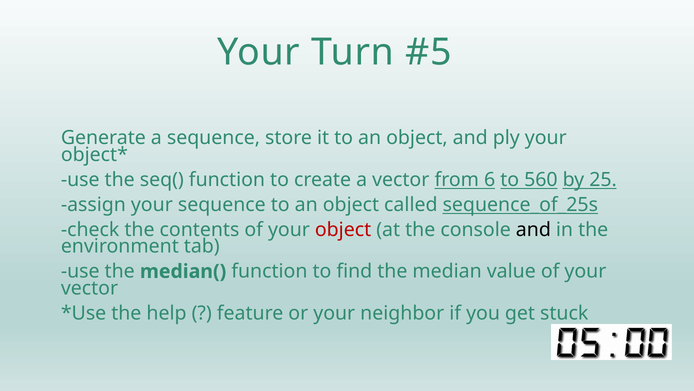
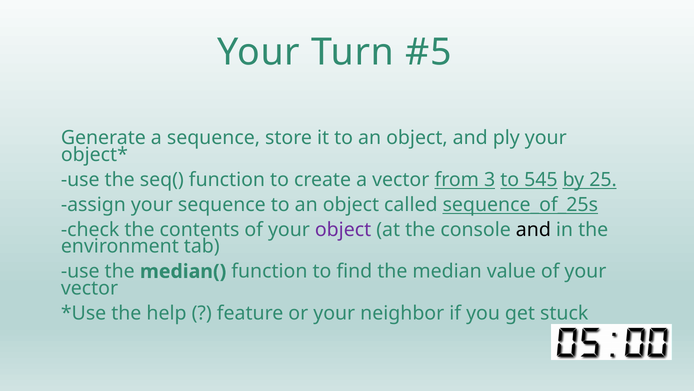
6: 6 -> 3
560: 560 -> 545
object at (343, 229) colour: red -> purple
